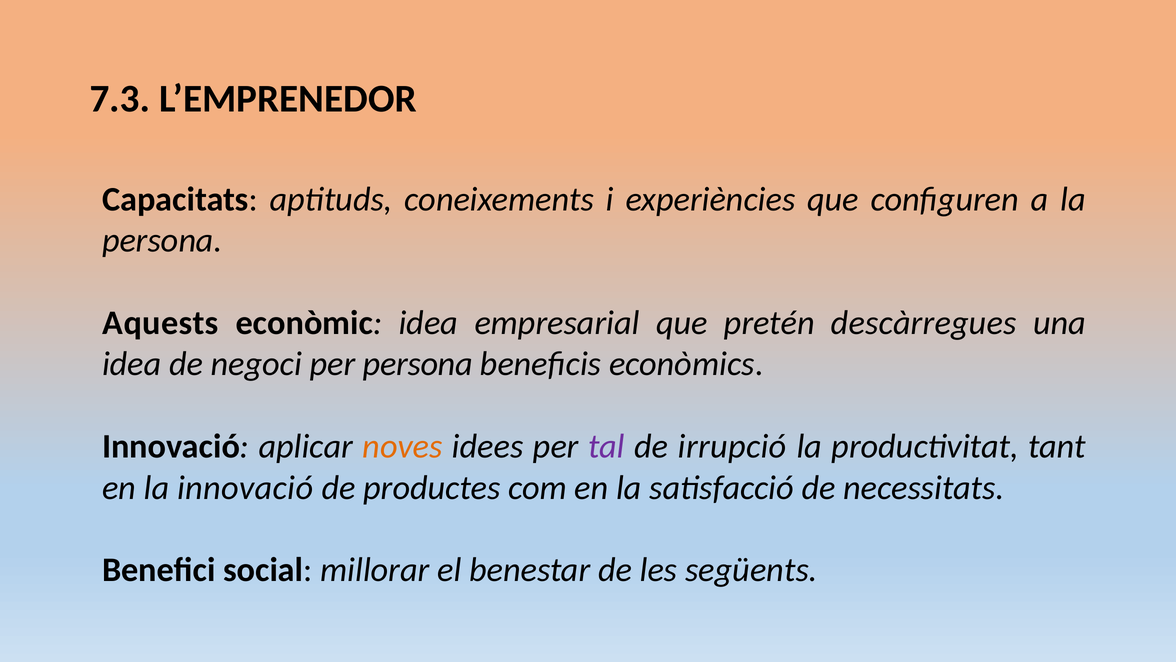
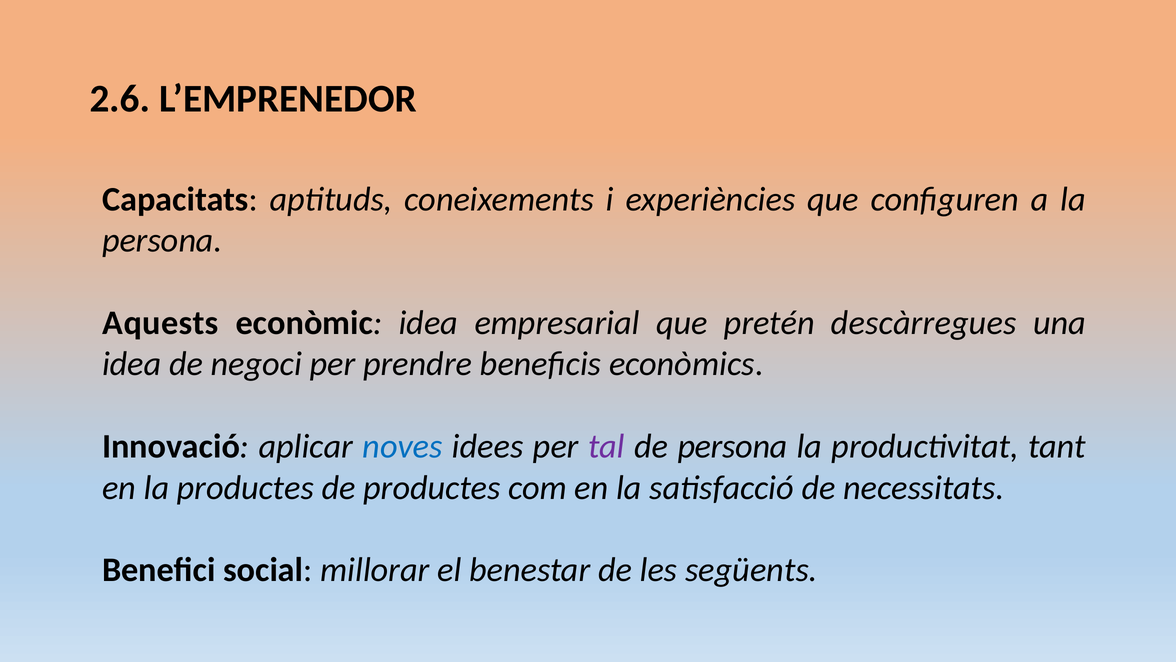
7.3: 7.3 -> 2.6
per persona: persona -> prendre
noves colour: orange -> blue
de irrupció: irrupció -> persona
la innovació: innovació -> productes
